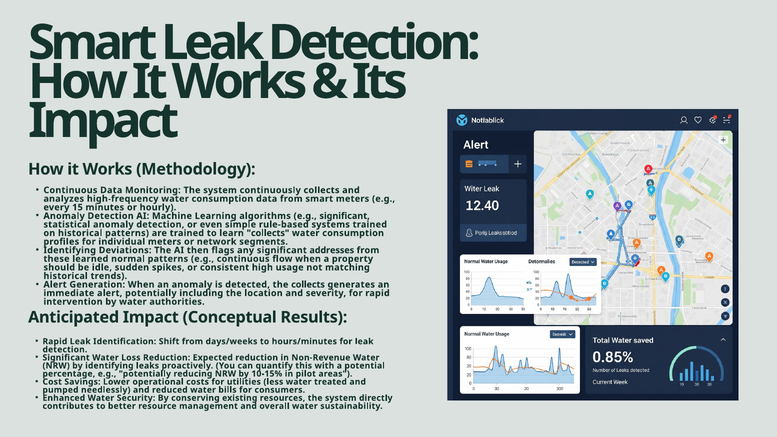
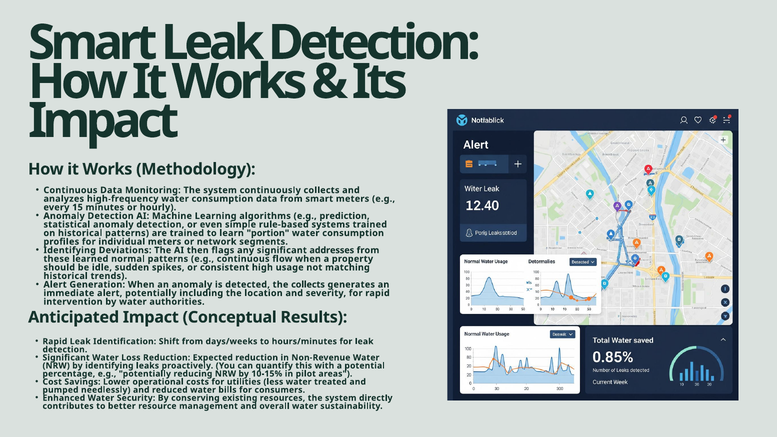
e.g significant: significant -> prediction
learn collects: collects -> portion
